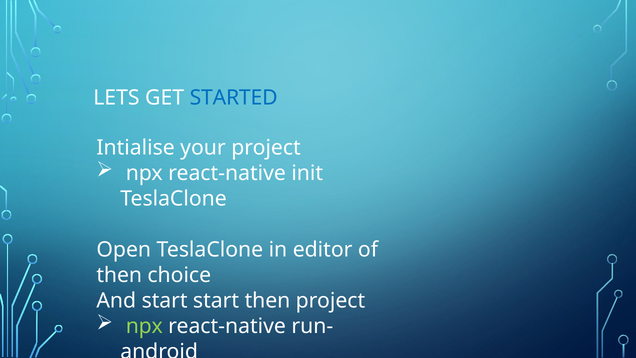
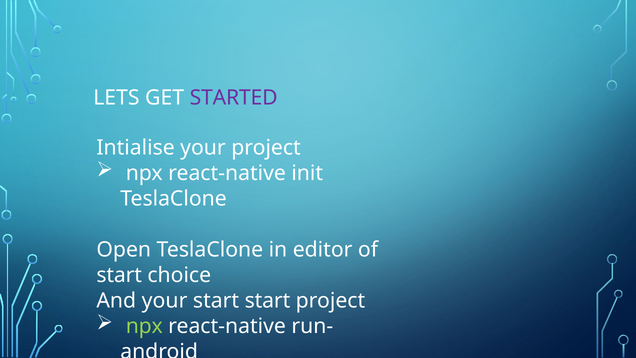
STARTED colour: blue -> purple
then at (119, 275): then -> start
And start: start -> your
start then: then -> start
